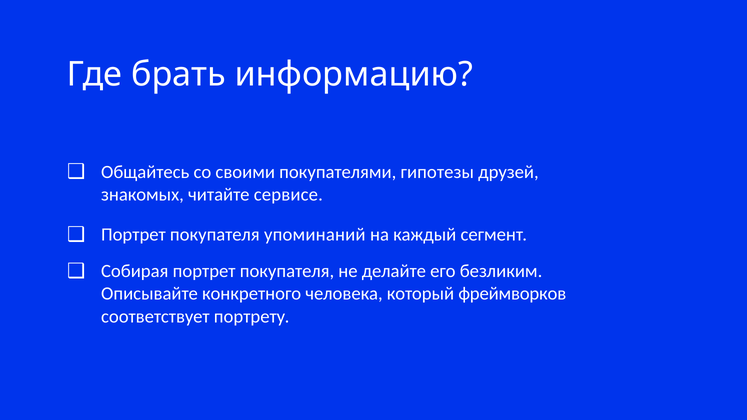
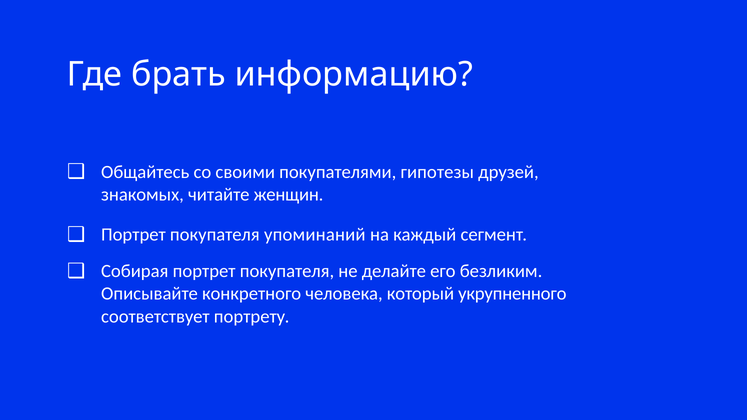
сервисе: сервисе -> женщин
фреймворков: фреймворков -> укрупненного
